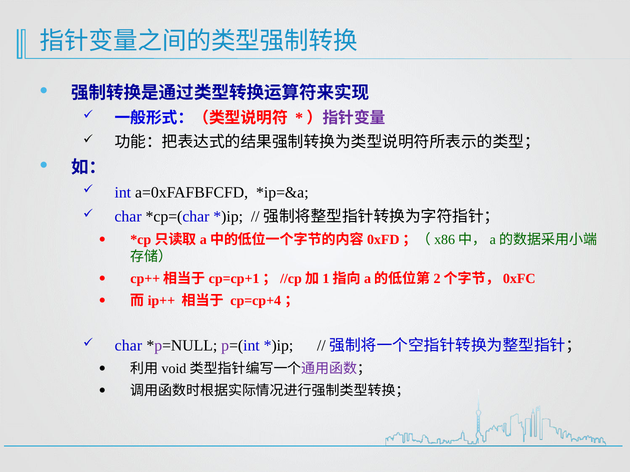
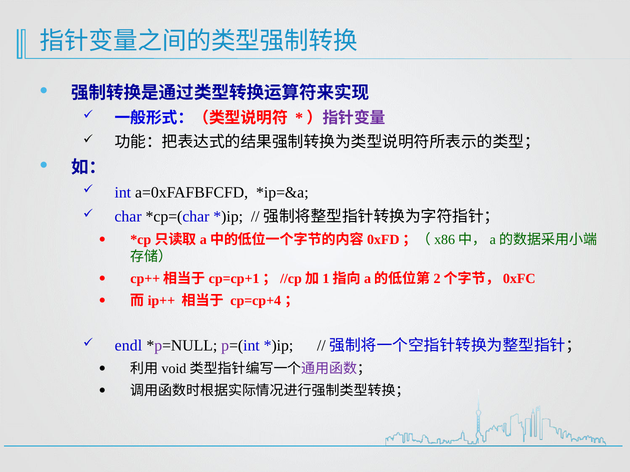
char at (128, 346): char -> endl
